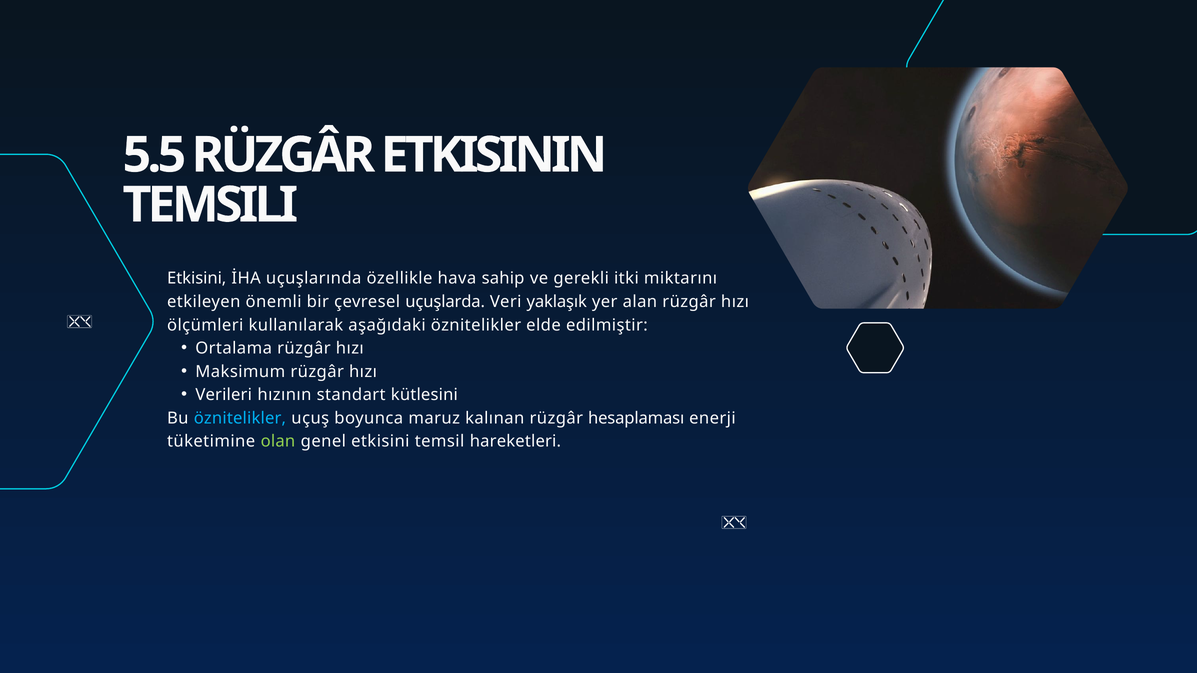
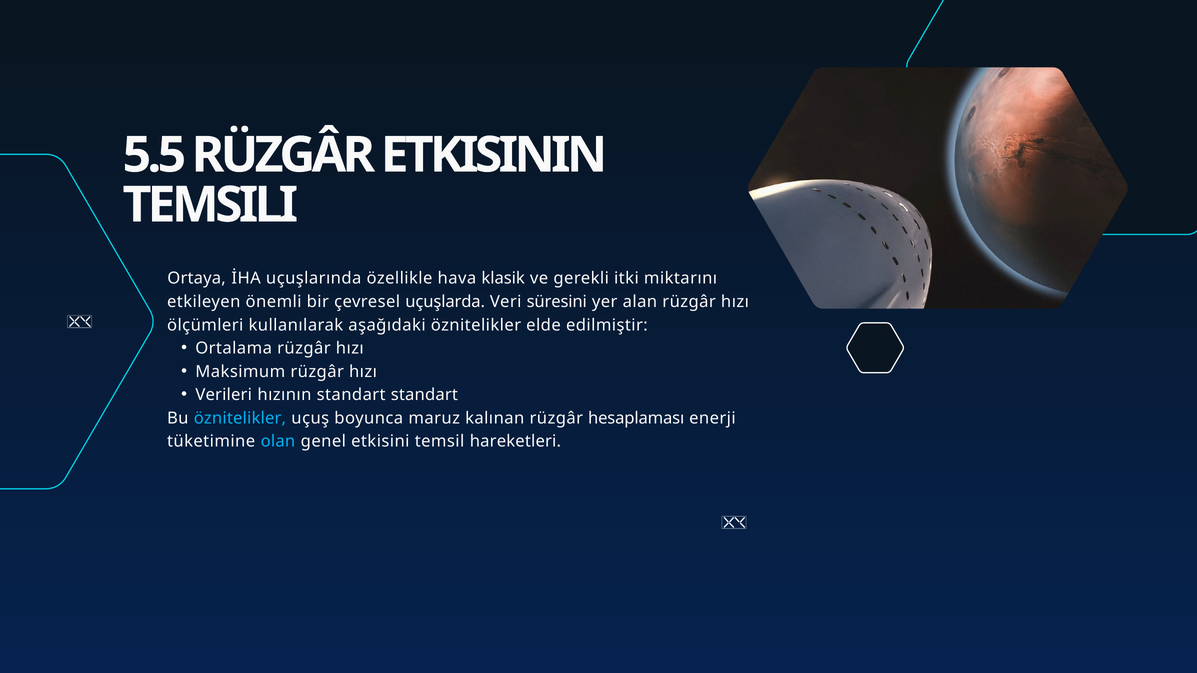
Etkisini at (197, 279): Etkisini -> Ortaya
sahip: sahip -> klasik
yaklaşık: yaklaşık -> süresini
standart kütlesini: kütlesini -> standart
olan colour: light green -> light blue
